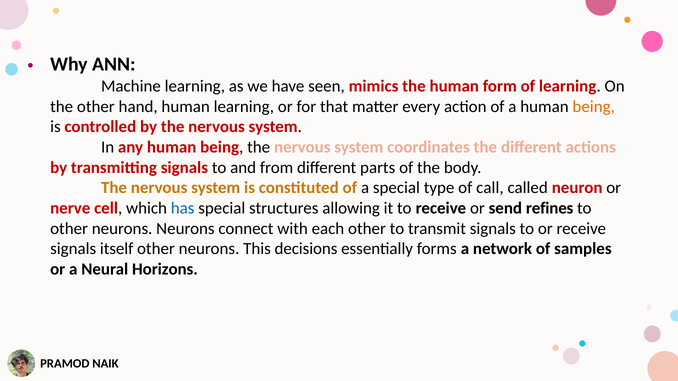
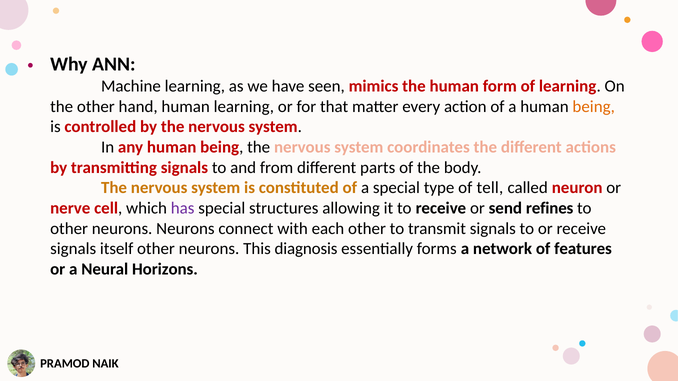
call: call -> tell
has colour: blue -> purple
decisions: decisions -> diagnosis
samples: samples -> features
